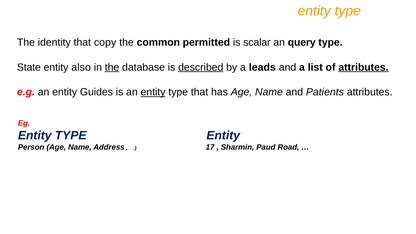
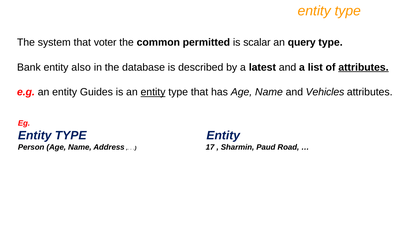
identity: identity -> system
copy: copy -> voter
State: State -> Bank
the at (112, 67) underline: present -> none
described underline: present -> none
leads: leads -> latest
Patients: Patients -> Vehicles
